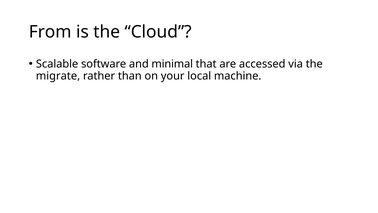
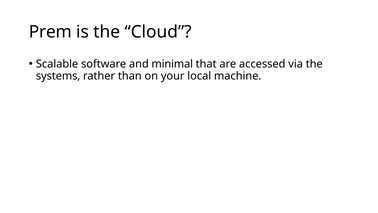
From: From -> Prem
migrate: migrate -> systems
